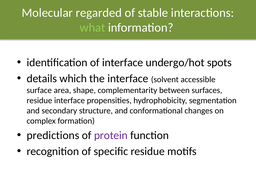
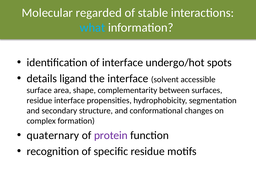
what colour: light green -> light blue
which: which -> ligand
predictions: predictions -> quaternary
